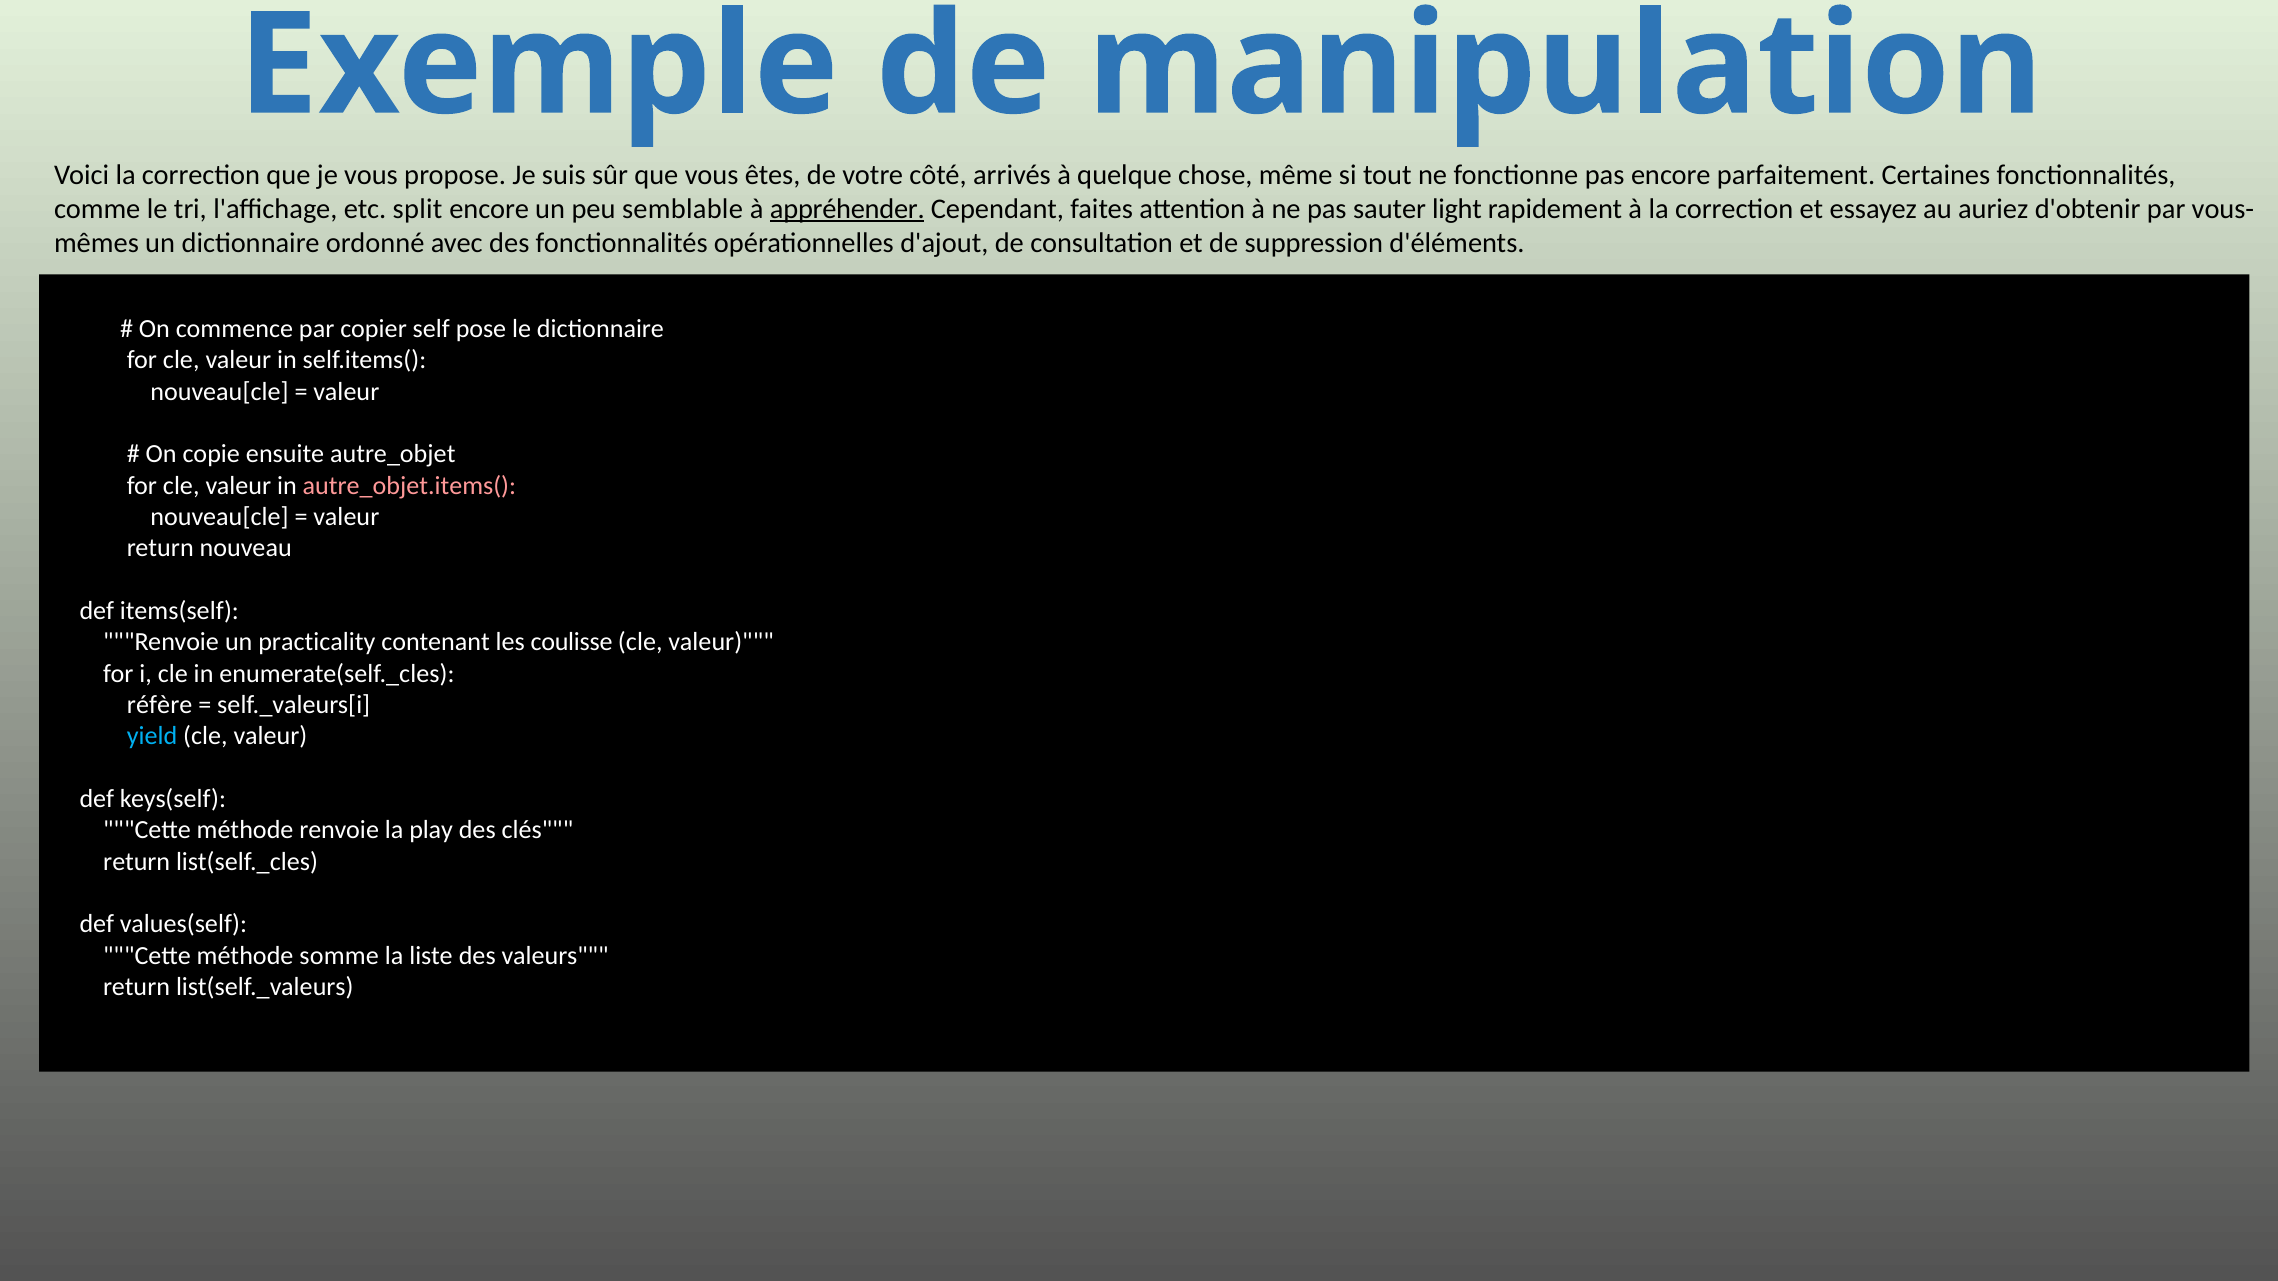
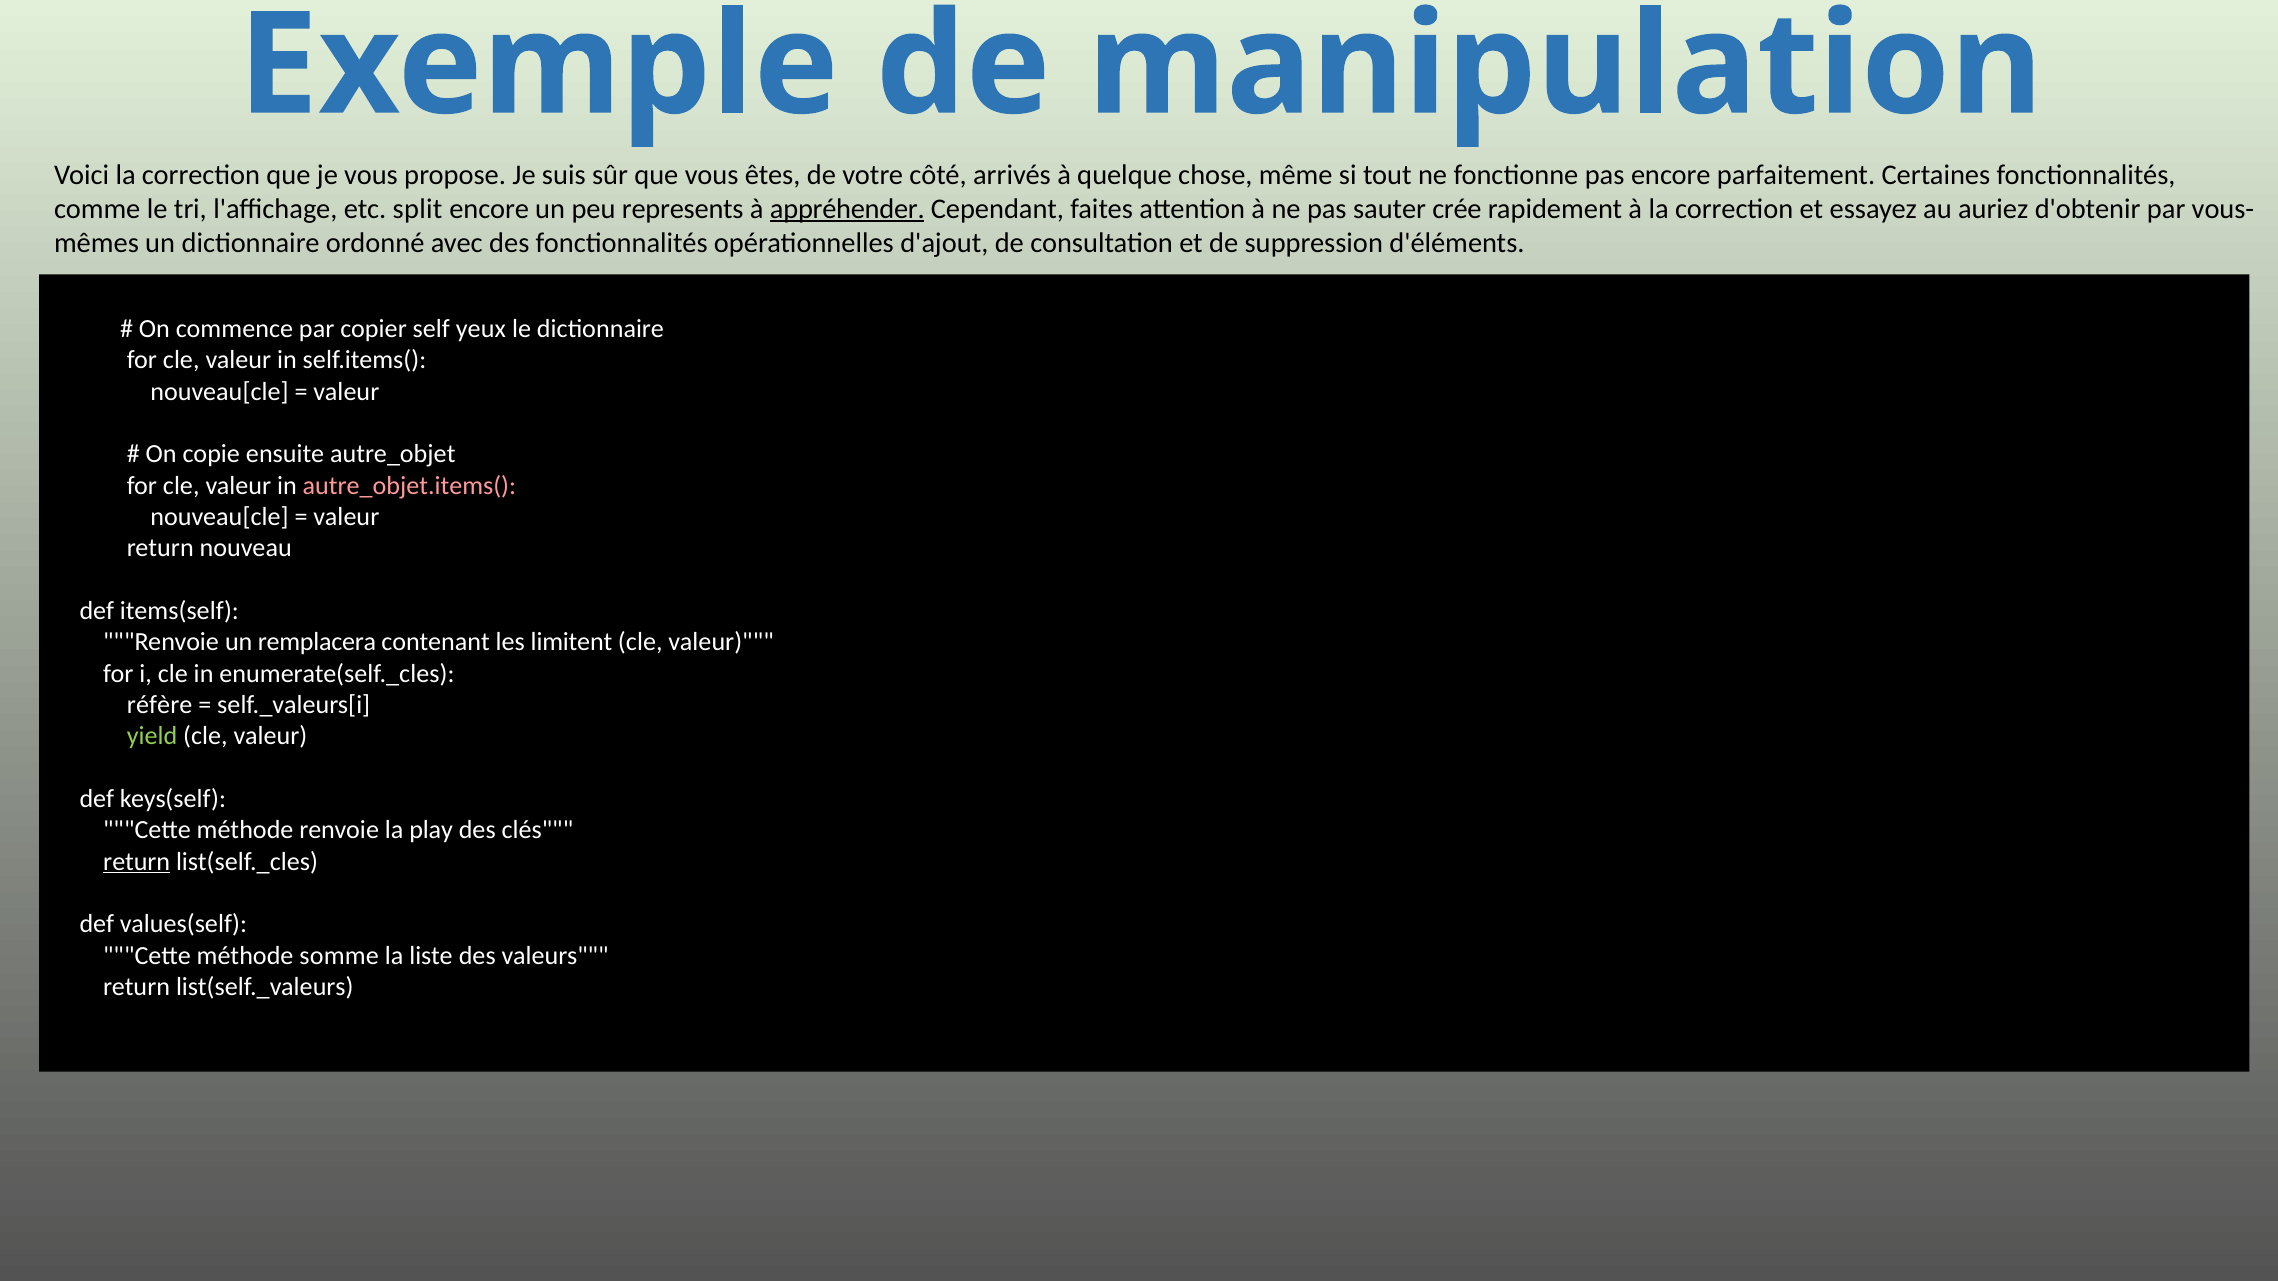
semblable: semblable -> represents
light: light -> crée
pose: pose -> yeux
practicality: practicality -> remplacera
coulisse: coulisse -> limitent
yield colour: light blue -> light green
return at (137, 862) underline: none -> present
